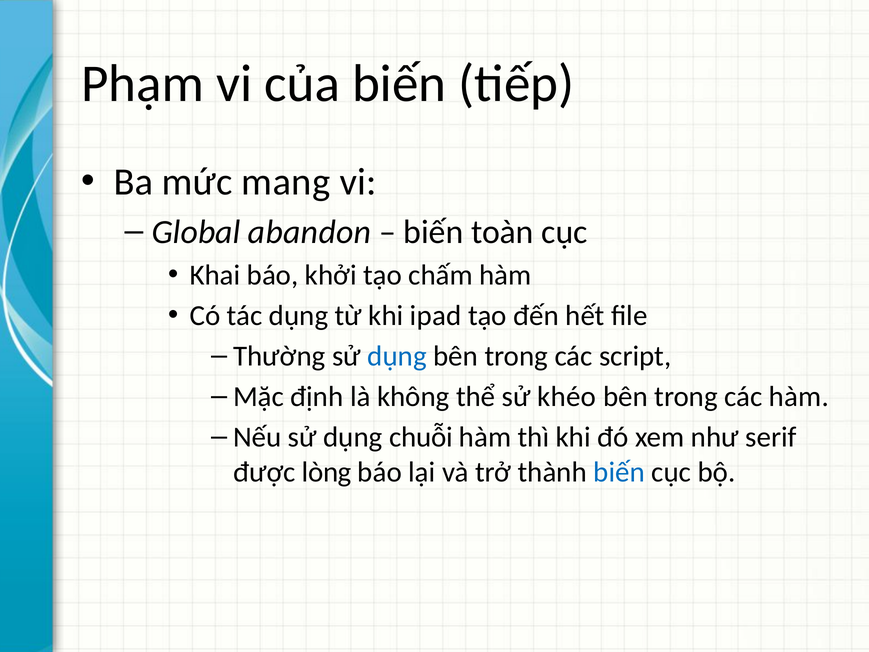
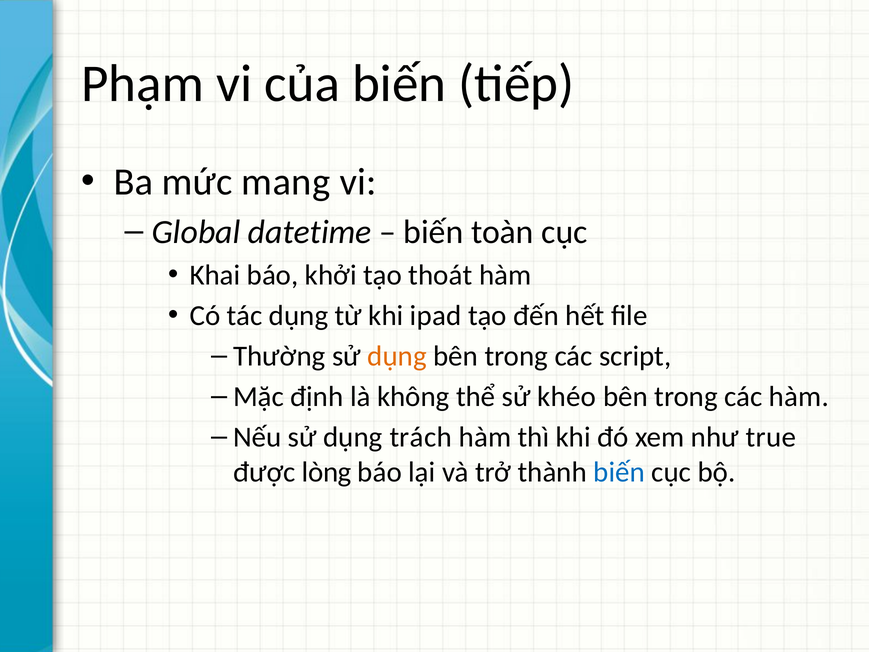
abandon: abandon -> datetime
chấm: chấm -> thoát
dụng at (397, 356) colour: blue -> orange
chuỗi: chuỗi -> trách
serif: serif -> true
